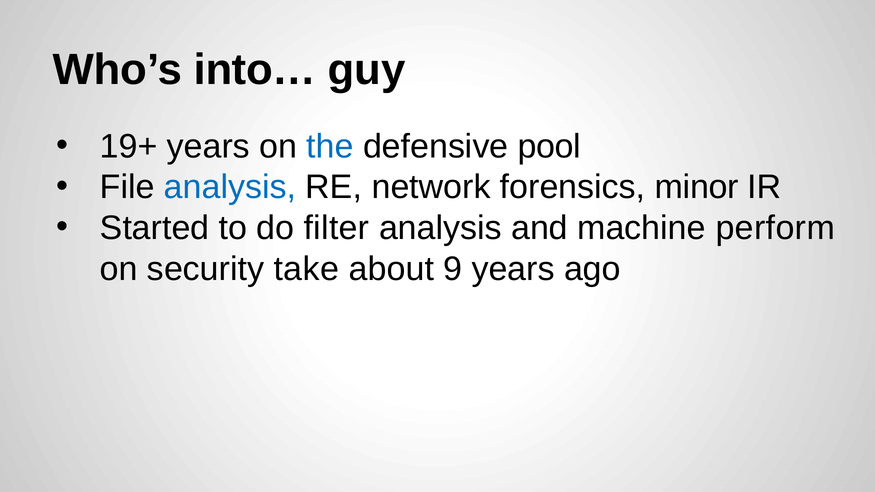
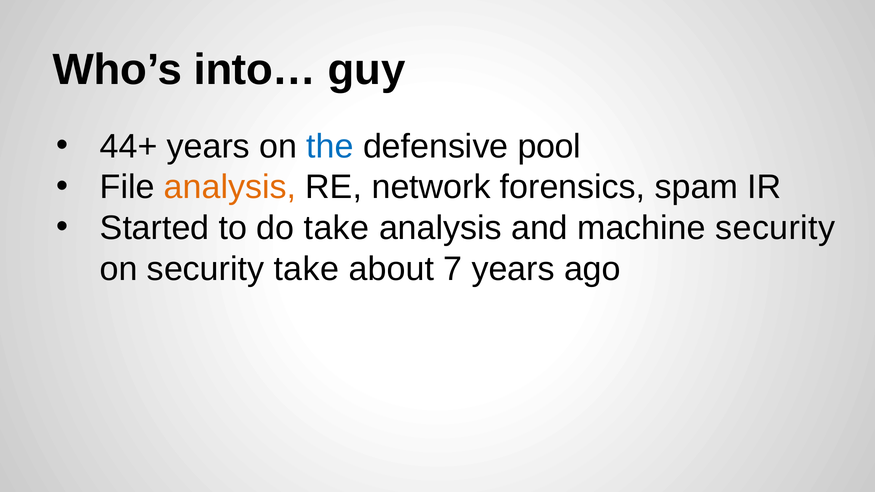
19+: 19+ -> 44+
analysis at (230, 187) colour: blue -> orange
minor: minor -> spam
do filter: filter -> take
machine perform: perform -> security
9: 9 -> 7
